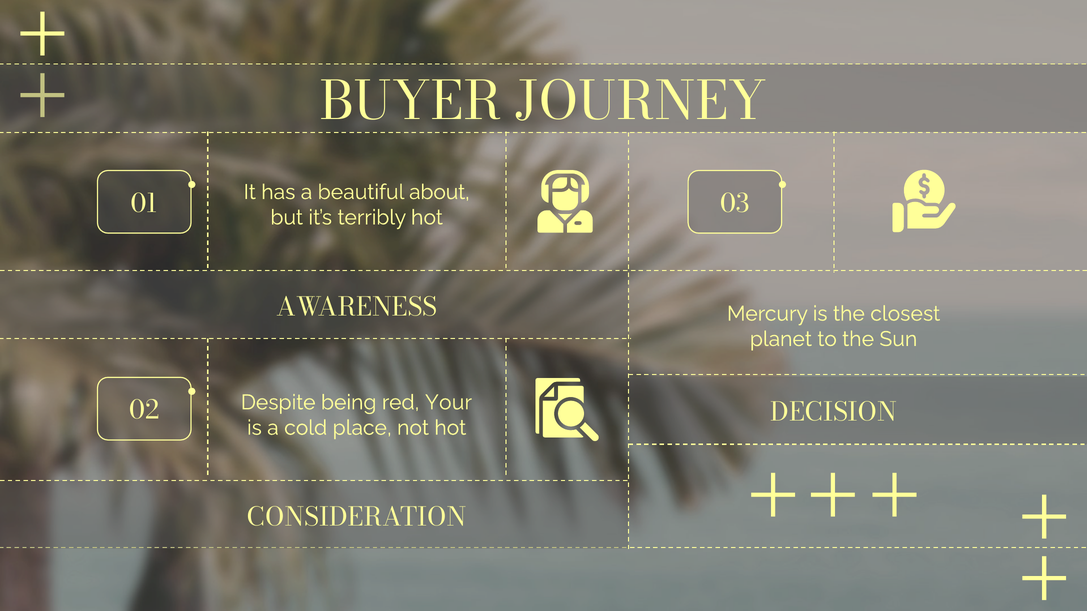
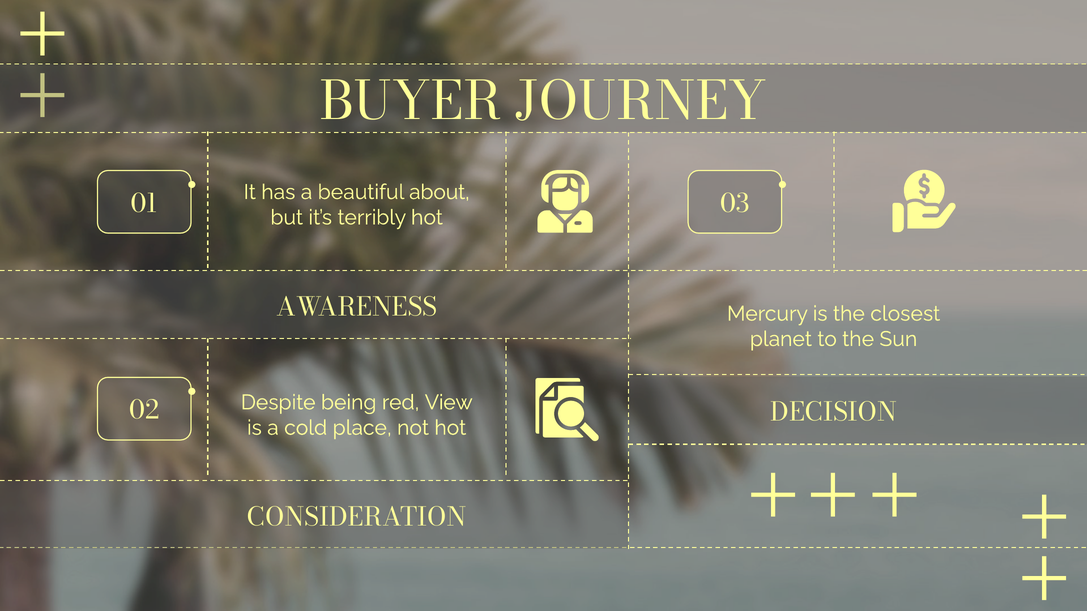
Your: Your -> View
